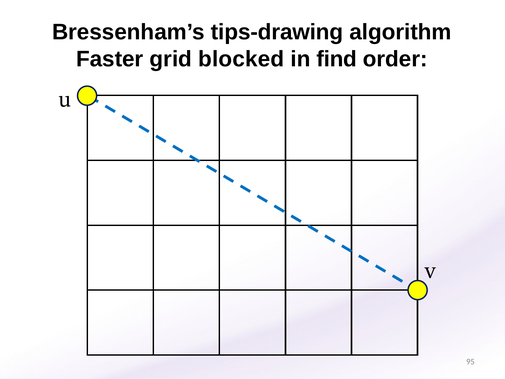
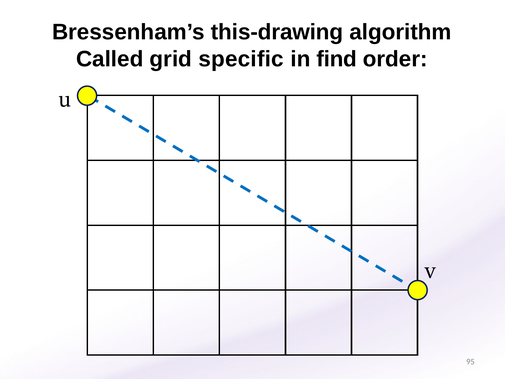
tips-drawing: tips-drawing -> this-drawing
Faster: Faster -> Called
blocked: blocked -> specific
